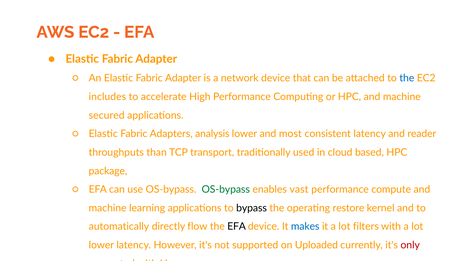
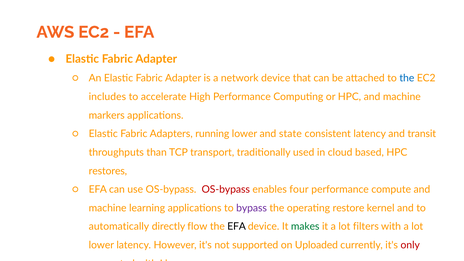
secured: secured -> markers
analysis: analysis -> running
most: most -> state
reader: reader -> transit
package: package -> restores
OS-bypass at (226, 189) colour: green -> red
vast: vast -> four
bypass colour: black -> purple
makes colour: blue -> green
